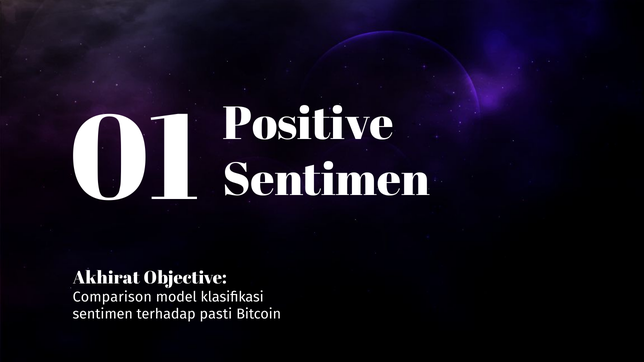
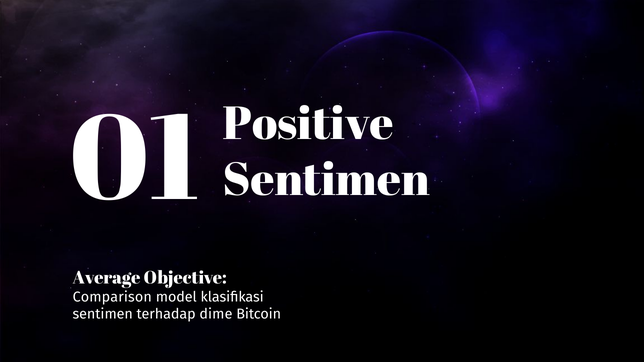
Akhirat: Akhirat -> Average
pasti: pasti -> dime
